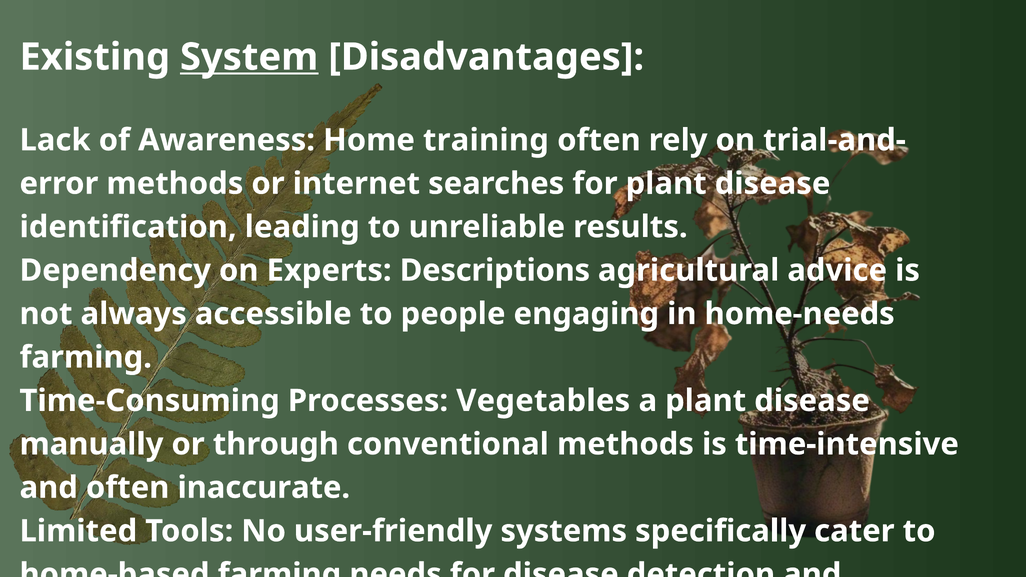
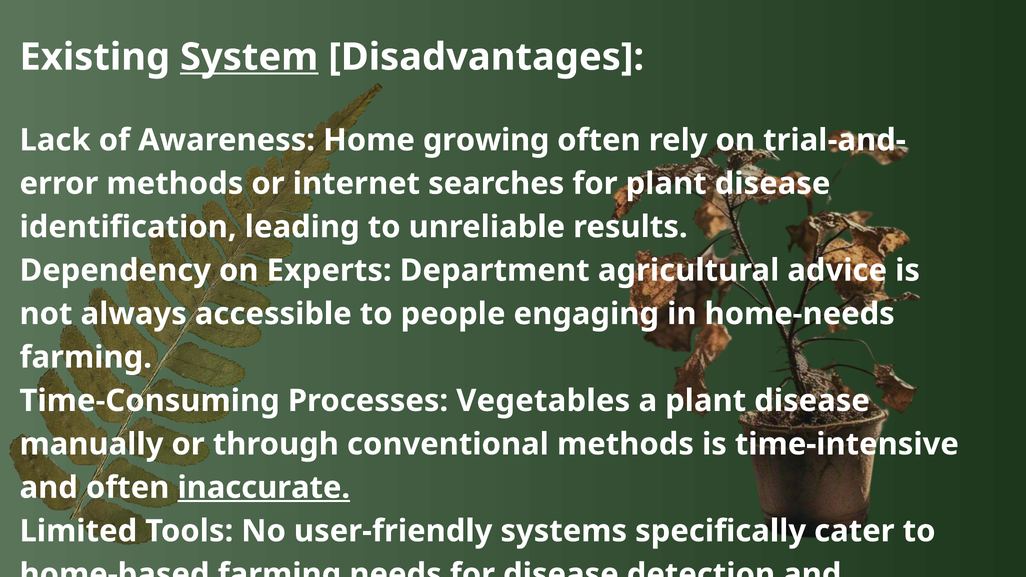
training: training -> growing
Descriptions: Descriptions -> Department
inaccurate underline: none -> present
